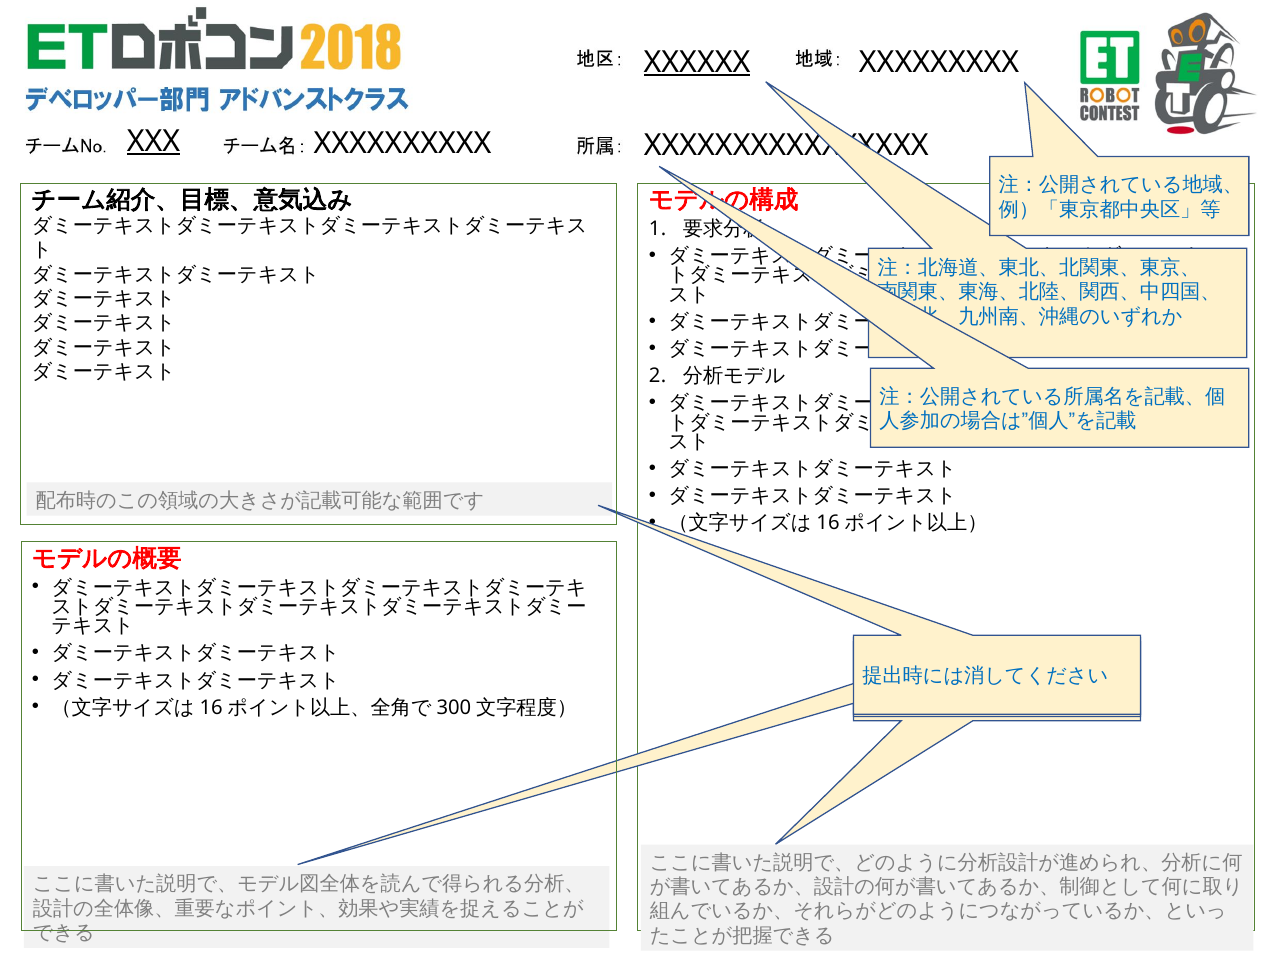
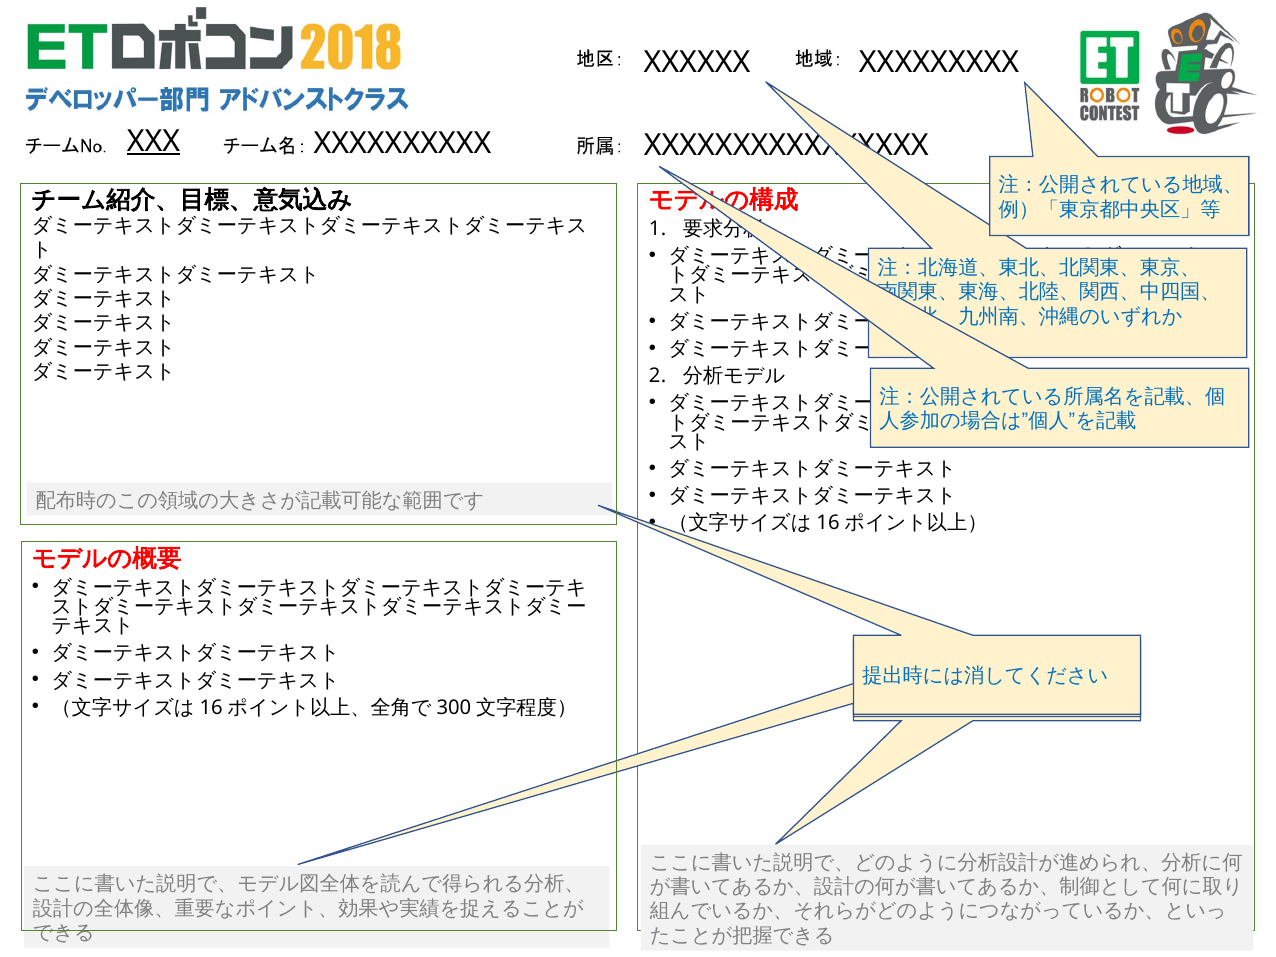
XXXXXX underline: present -> none
